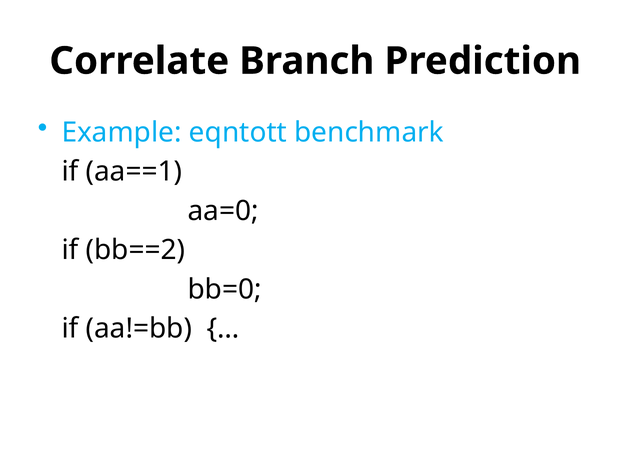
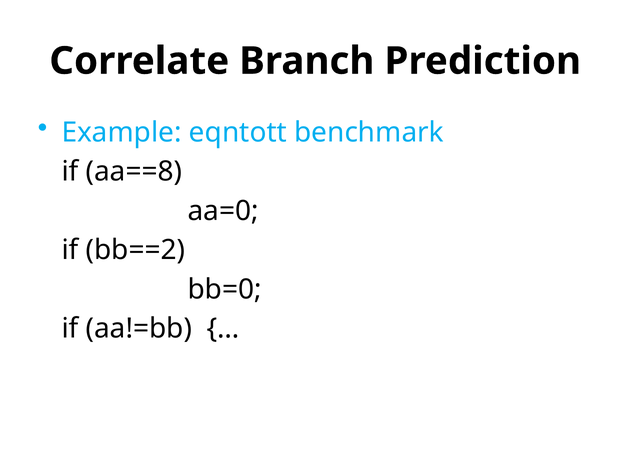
aa==1: aa==1 -> aa==8
